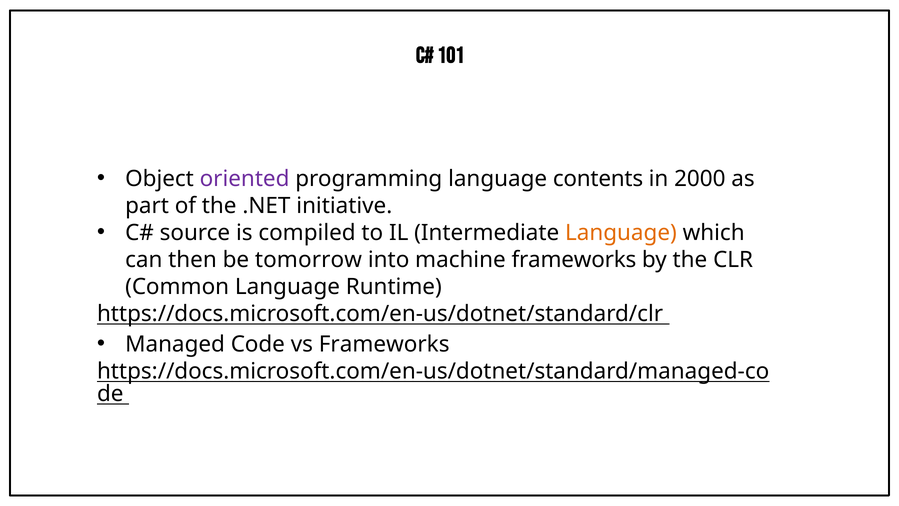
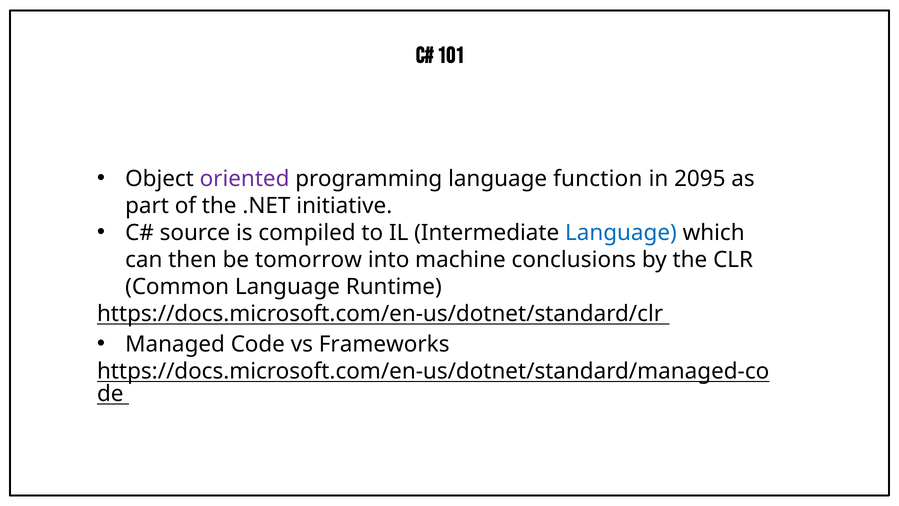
contents: contents -> function
2000: 2000 -> 2095
Language at (621, 233) colour: orange -> blue
machine frameworks: frameworks -> conclusions
